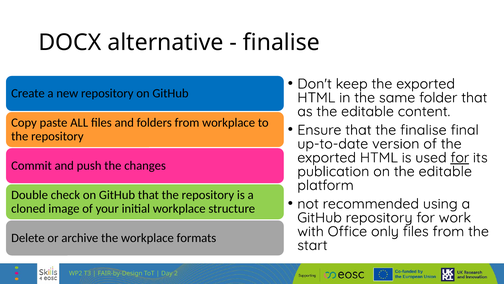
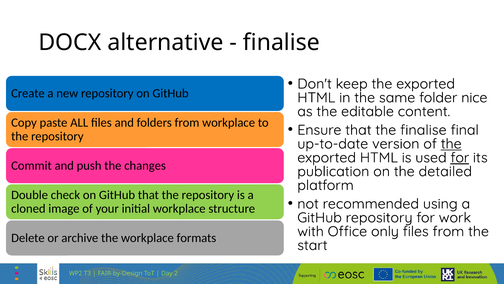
folder that: that -> nice
the at (451, 144) underline: none -> present
on the editable: editable -> detailed
